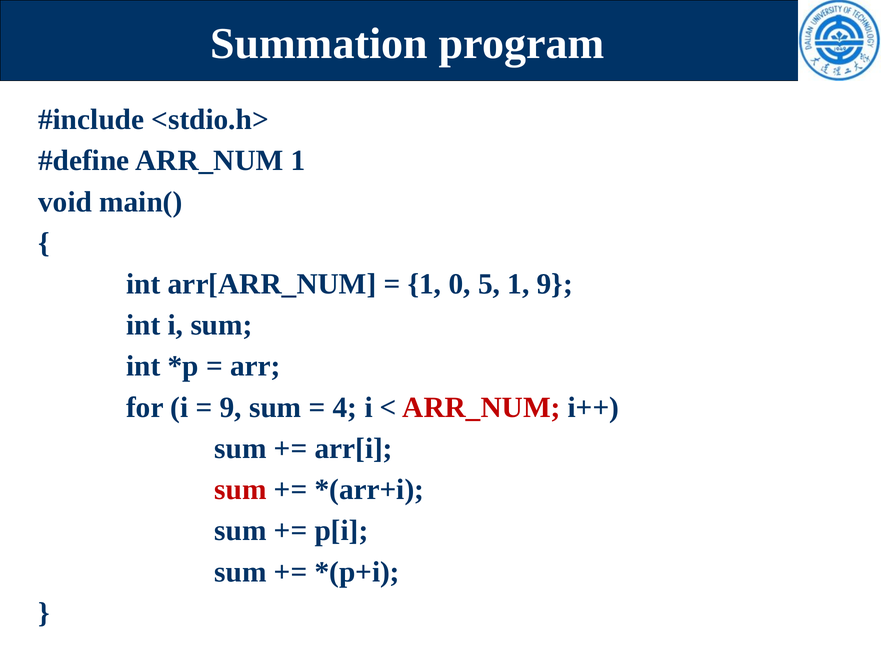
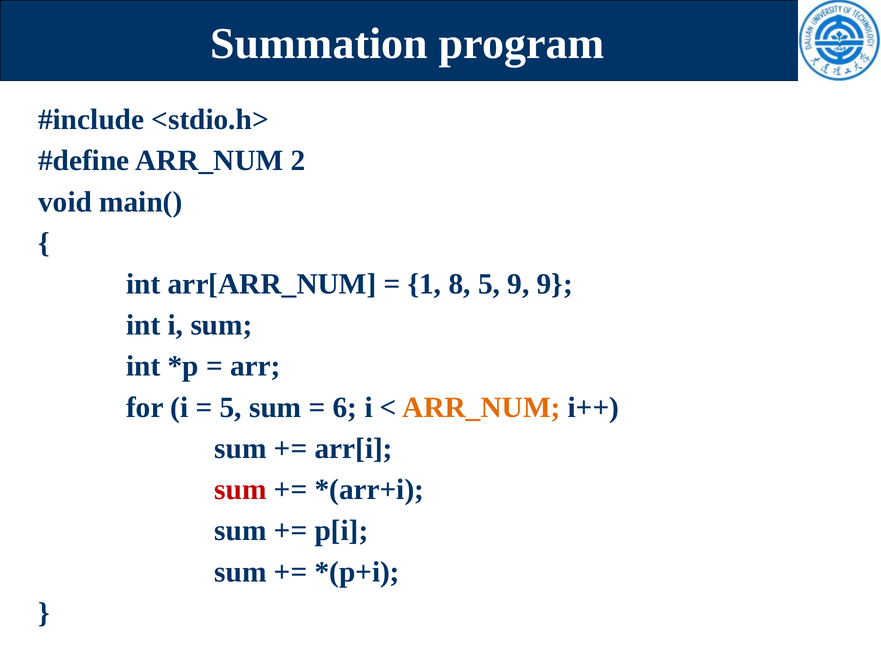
ARR_NUM 1: 1 -> 2
0: 0 -> 8
5 1: 1 -> 9
9 at (231, 407): 9 -> 5
4: 4 -> 6
ARR_NUM at (481, 407) colour: red -> orange
